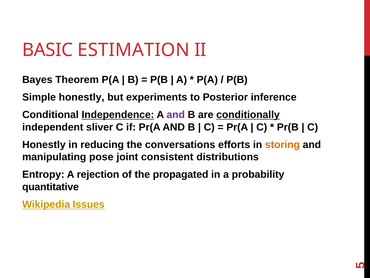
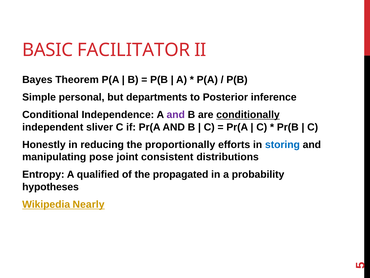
ESTIMATION: ESTIMATION -> FACILITATOR
Simple honestly: honestly -> personal
experiments: experiments -> departments
Independence underline: present -> none
conversations: conversations -> proportionally
storing colour: orange -> blue
rejection: rejection -> qualified
quantitative: quantitative -> hypotheses
Issues: Issues -> Nearly
